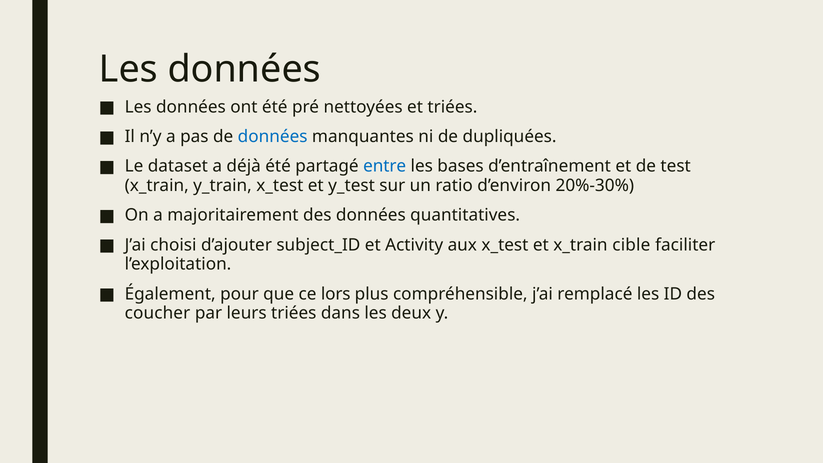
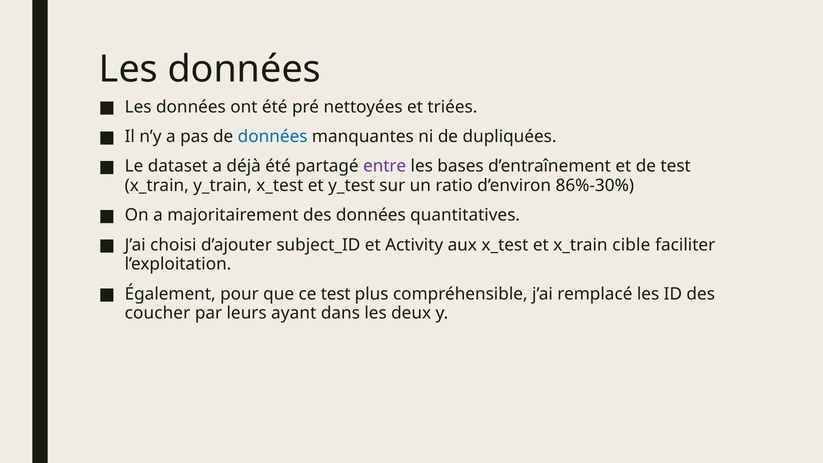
entre colour: blue -> purple
20%-30%: 20%-30% -> 86%-30%
ce lors: lors -> test
leurs triées: triées -> ayant
